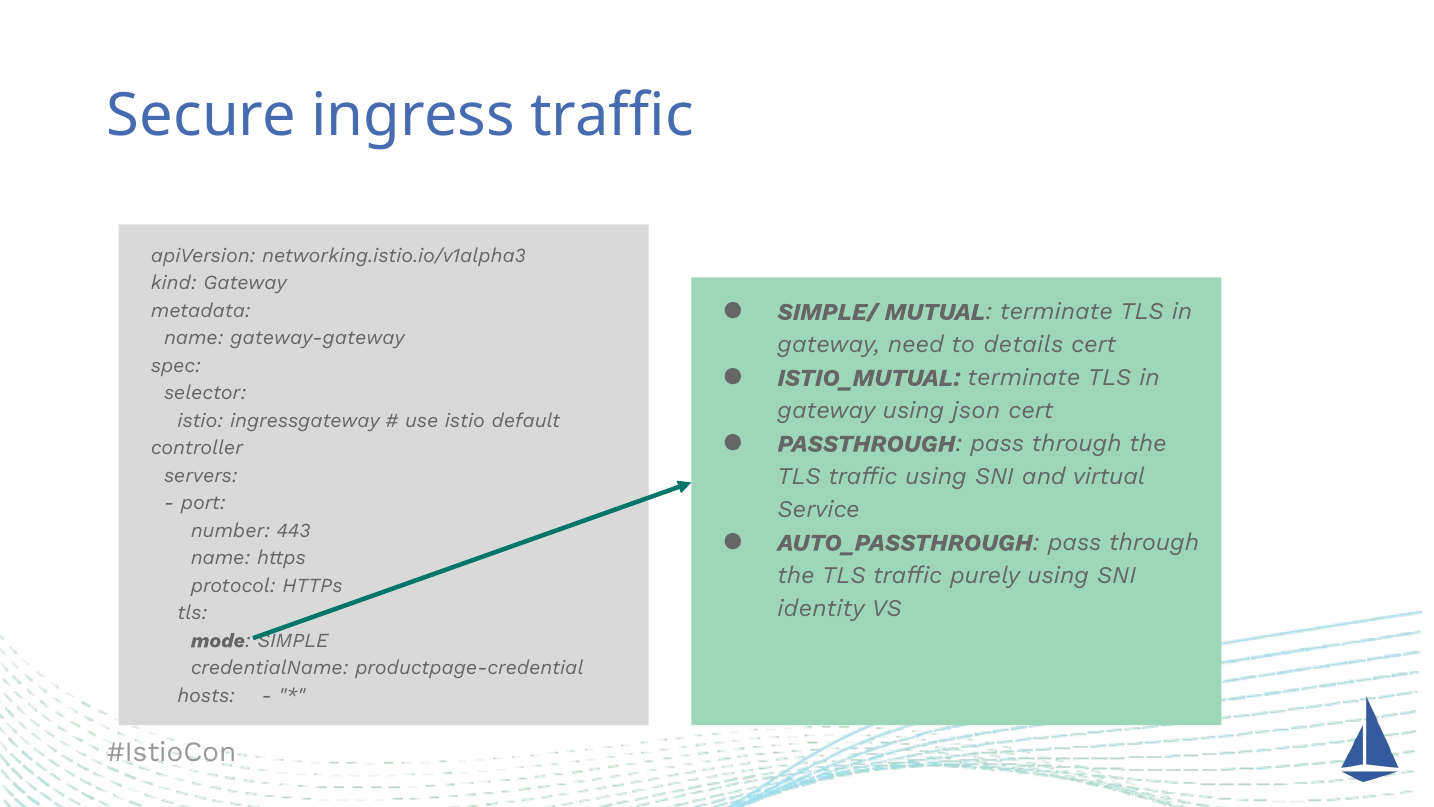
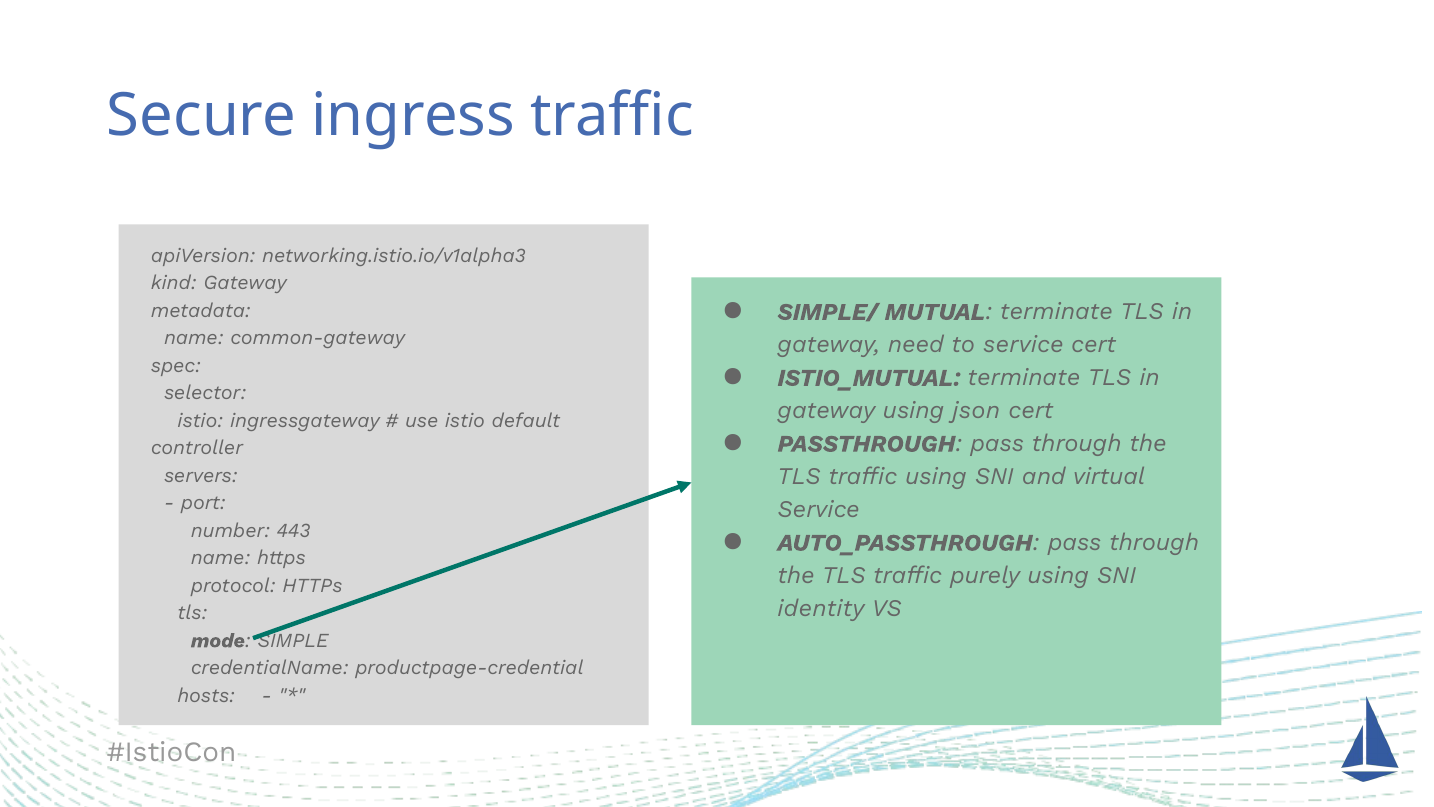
gateway-gateway: gateway-gateway -> common-gateway
to details: details -> service
